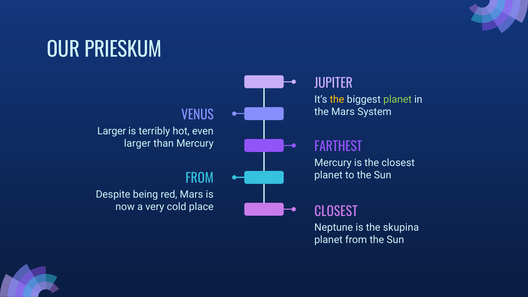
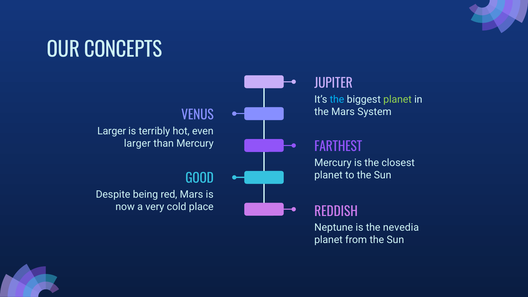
PRIESKUM: PRIESKUM -> CONCEPTS
the at (337, 99) colour: yellow -> light blue
FROM at (199, 179): FROM -> GOOD
CLOSEST at (336, 212): CLOSEST -> REDDISH
skupina: skupina -> nevedia
